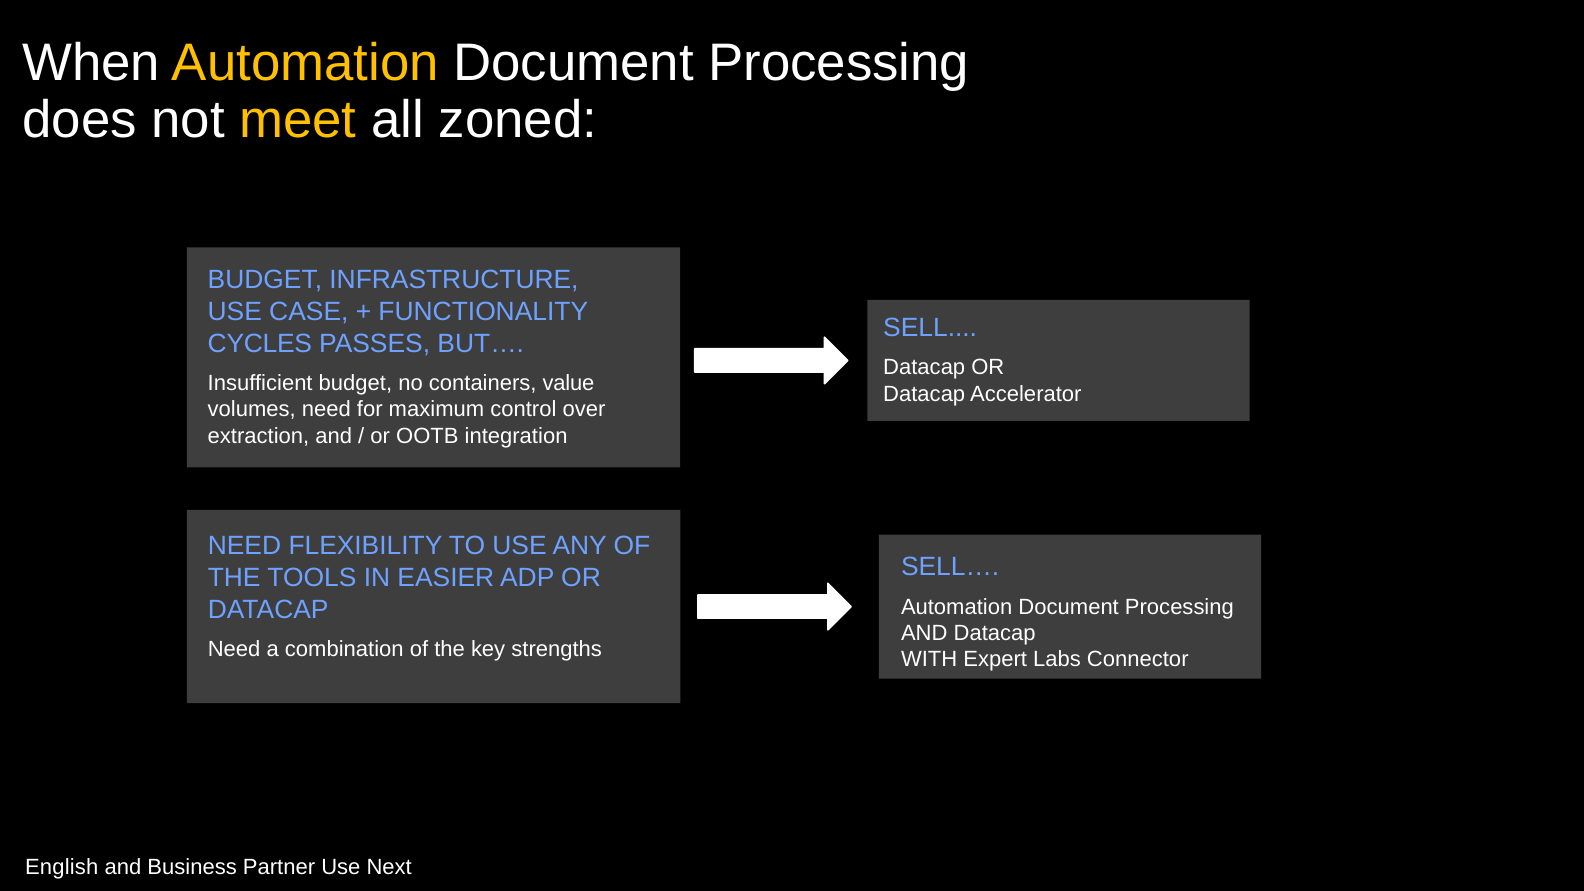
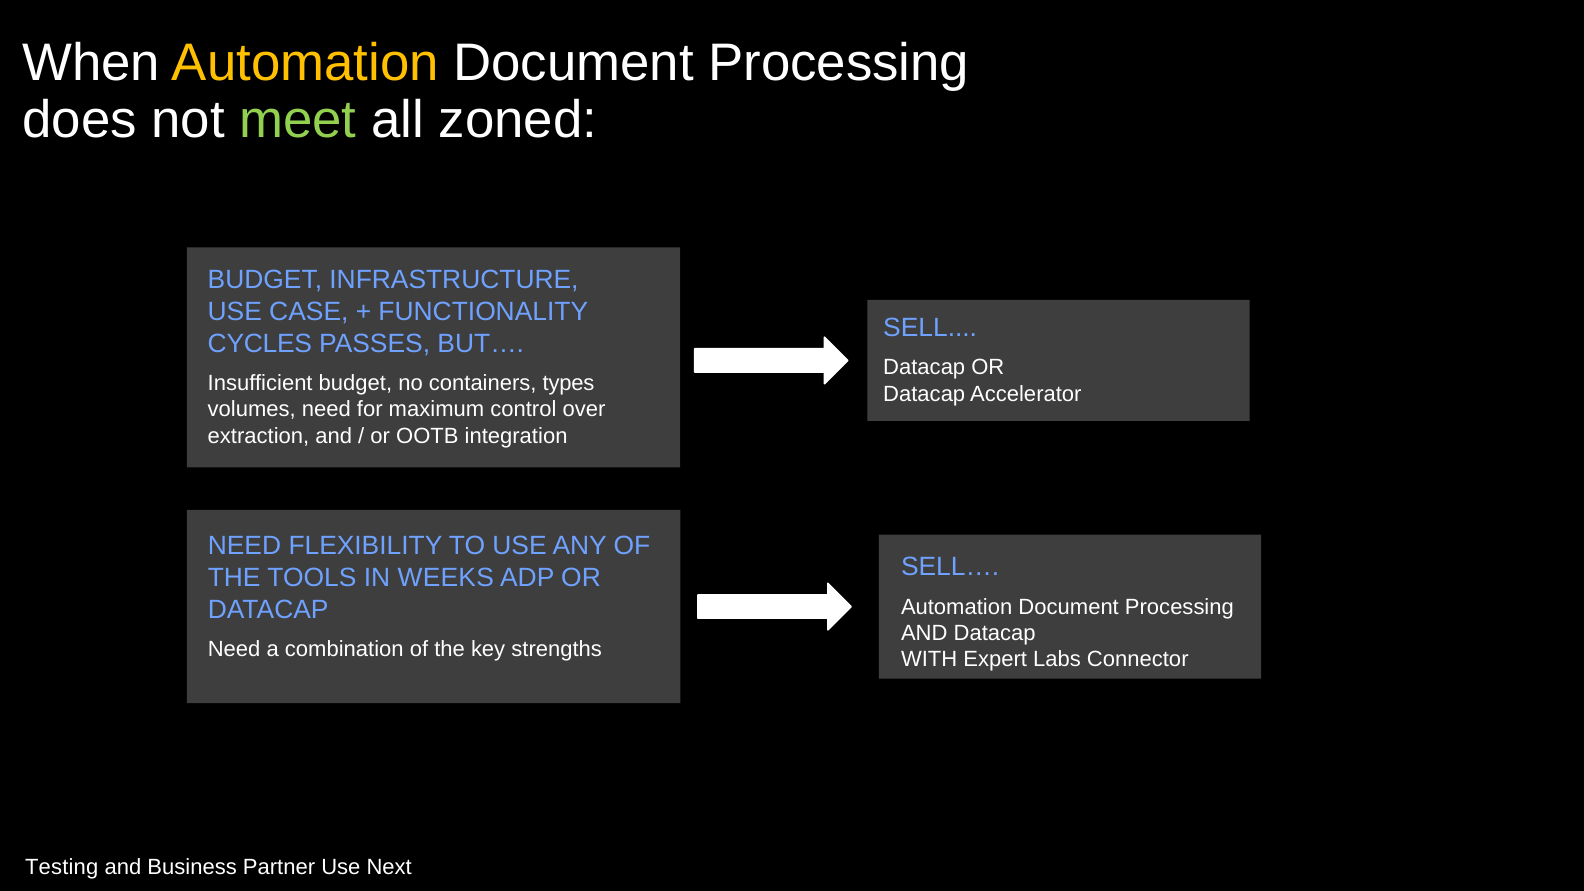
meet colour: yellow -> light green
value: value -> types
EASIER: EASIER -> WEEKS
English: English -> Testing
